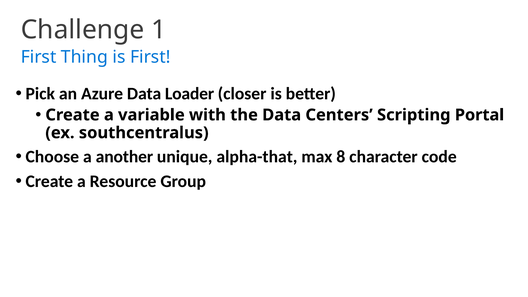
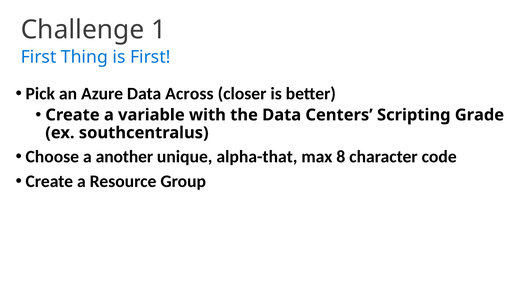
Loader: Loader -> Across
Portal: Portal -> Grade
